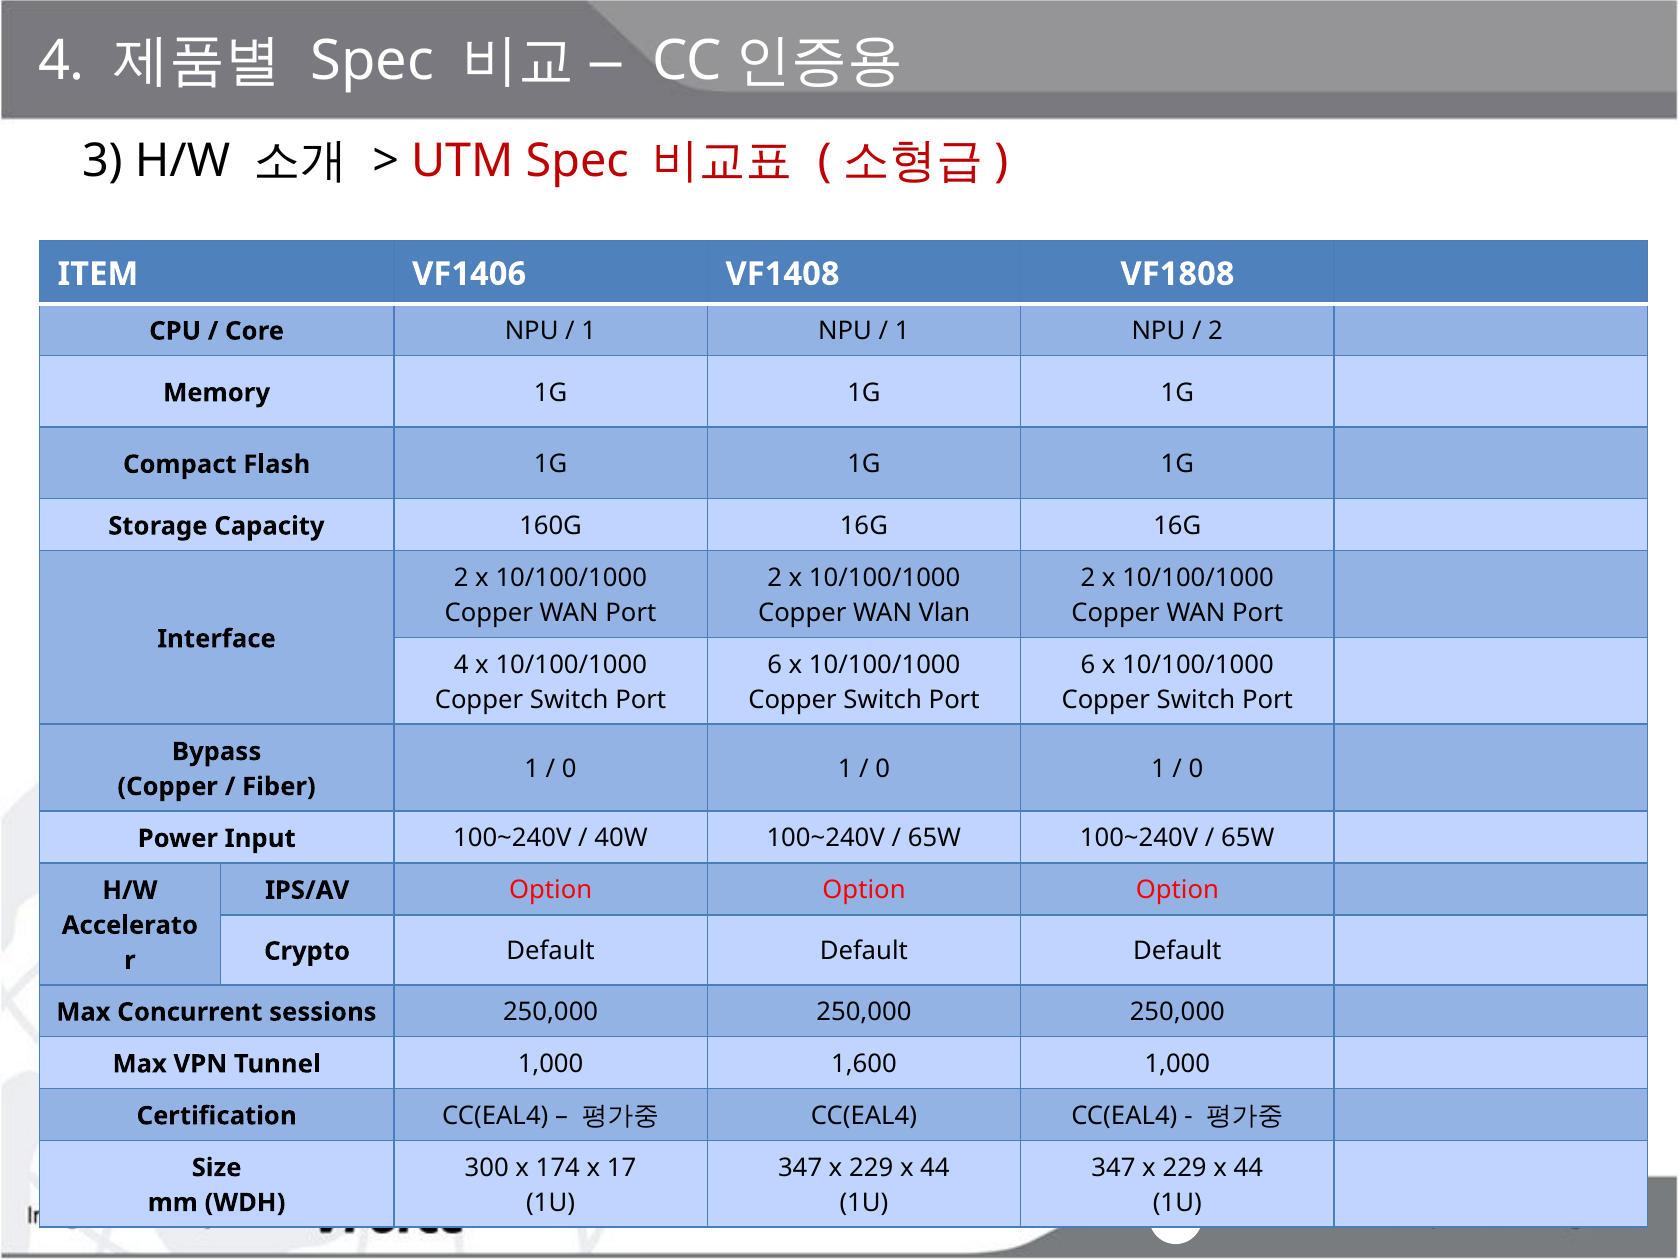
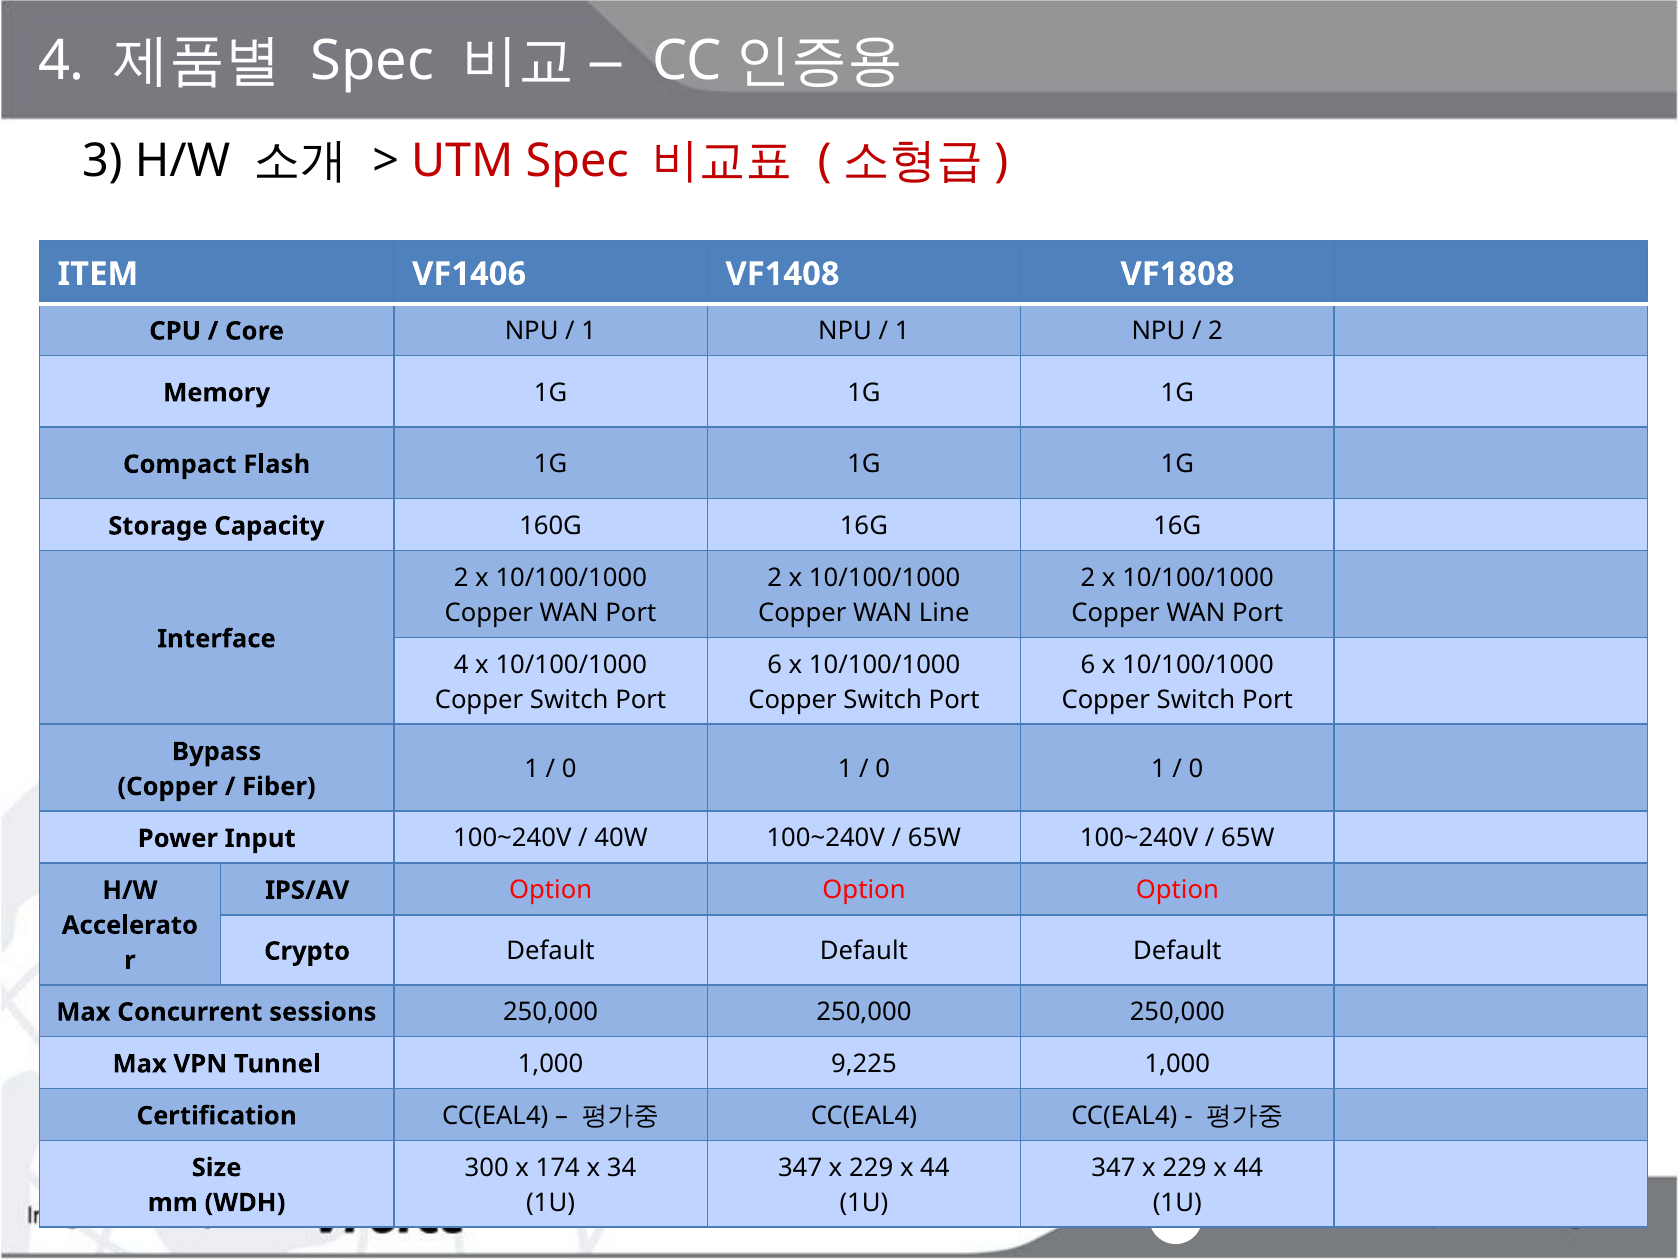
Vlan: Vlan -> Line
1,600: 1,600 -> 9,225
17: 17 -> 34
